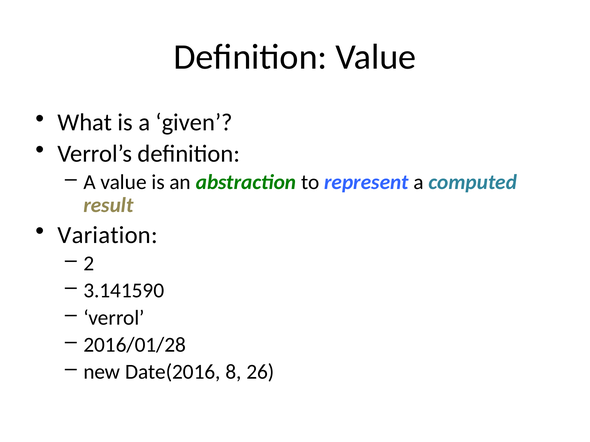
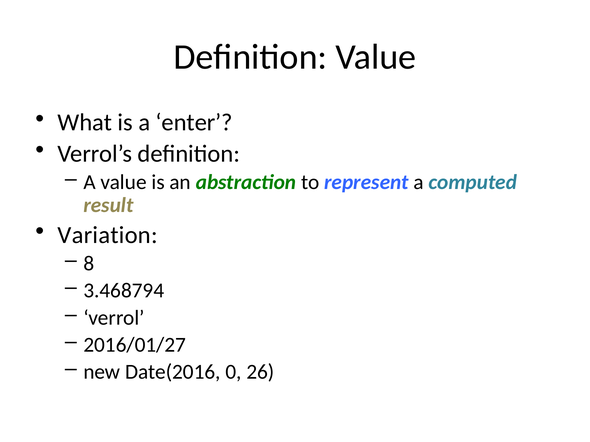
given: given -> enter
2: 2 -> 8
3.141590: 3.141590 -> 3.468794
2016/01/28: 2016/01/28 -> 2016/01/27
8: 8 -> 0
